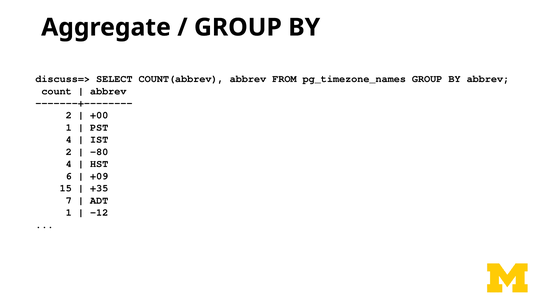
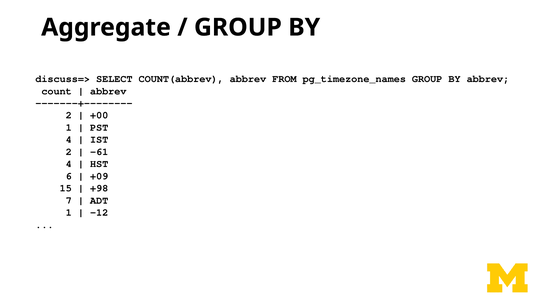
-80: -80 -> -61
+35: +35 -> +98
